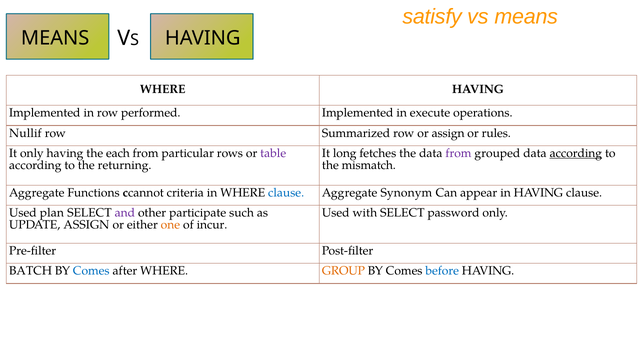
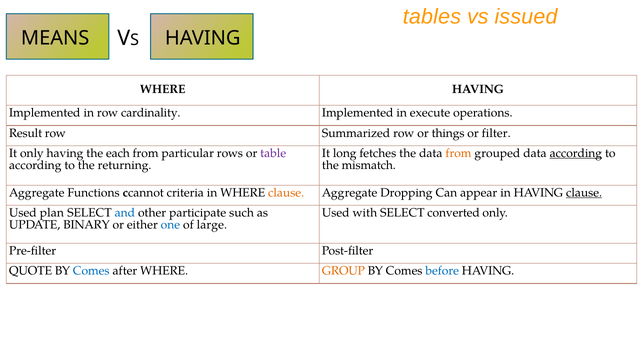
satisfy: satisfy -> tables
vs means: means -> issued
performed: performed -> cardinality
Nullif: Nullif -> Result
or assign: assign -> things
rules: rules -> filter
from at (458, 153) colour: purple -> orange
clause at (286, 193) colour: blue -> orange
Synonym: Synonym -> Dropping
clause at (584, 193) underline: none -> present
and colour: purple -> blue
password: password -> converted
UPDATE ASSIGN: ASSIGN -> BINARY
one colour: orange -> blue
incur: incur -> large
BATCH: BATCH -> QUOTE
